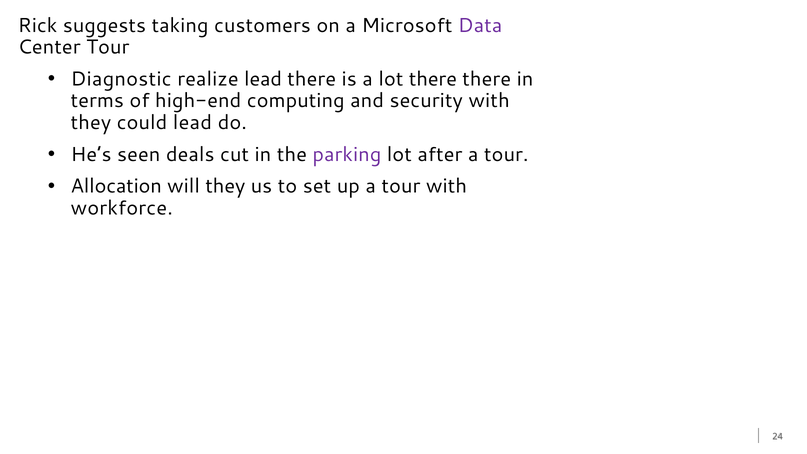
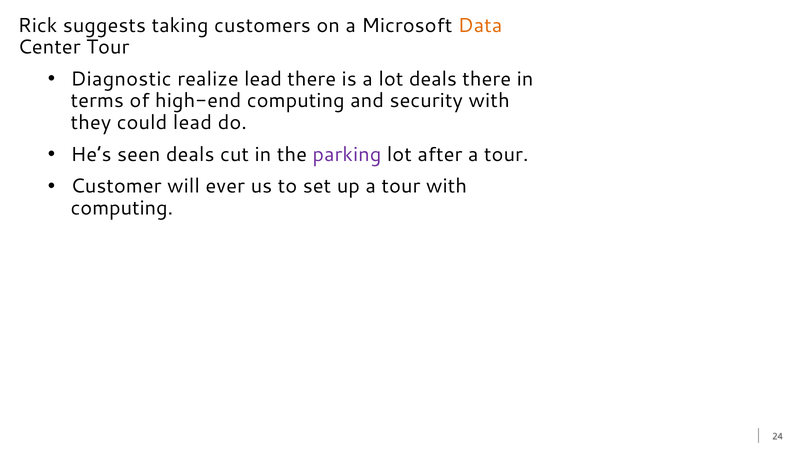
Data colour: purple -> orange
lot there: there -> deals
Allocation: Allocation -> Customer
will they: they -> ever
workforce at (122, 208): workforce -> computing
